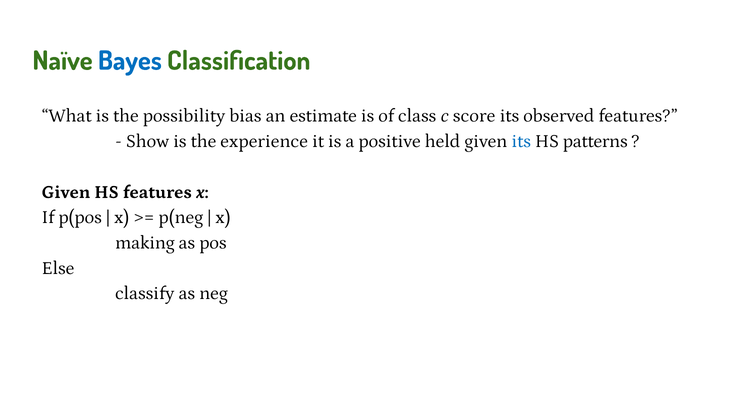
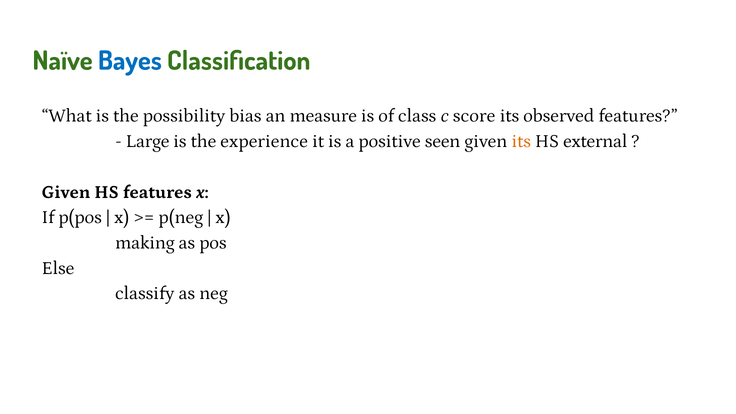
estimate: estimate -> measure
Show: Show -> Large
held: held -> seen
its at (521, 141) colour: blue -> orange
patterns: patterns -> external
